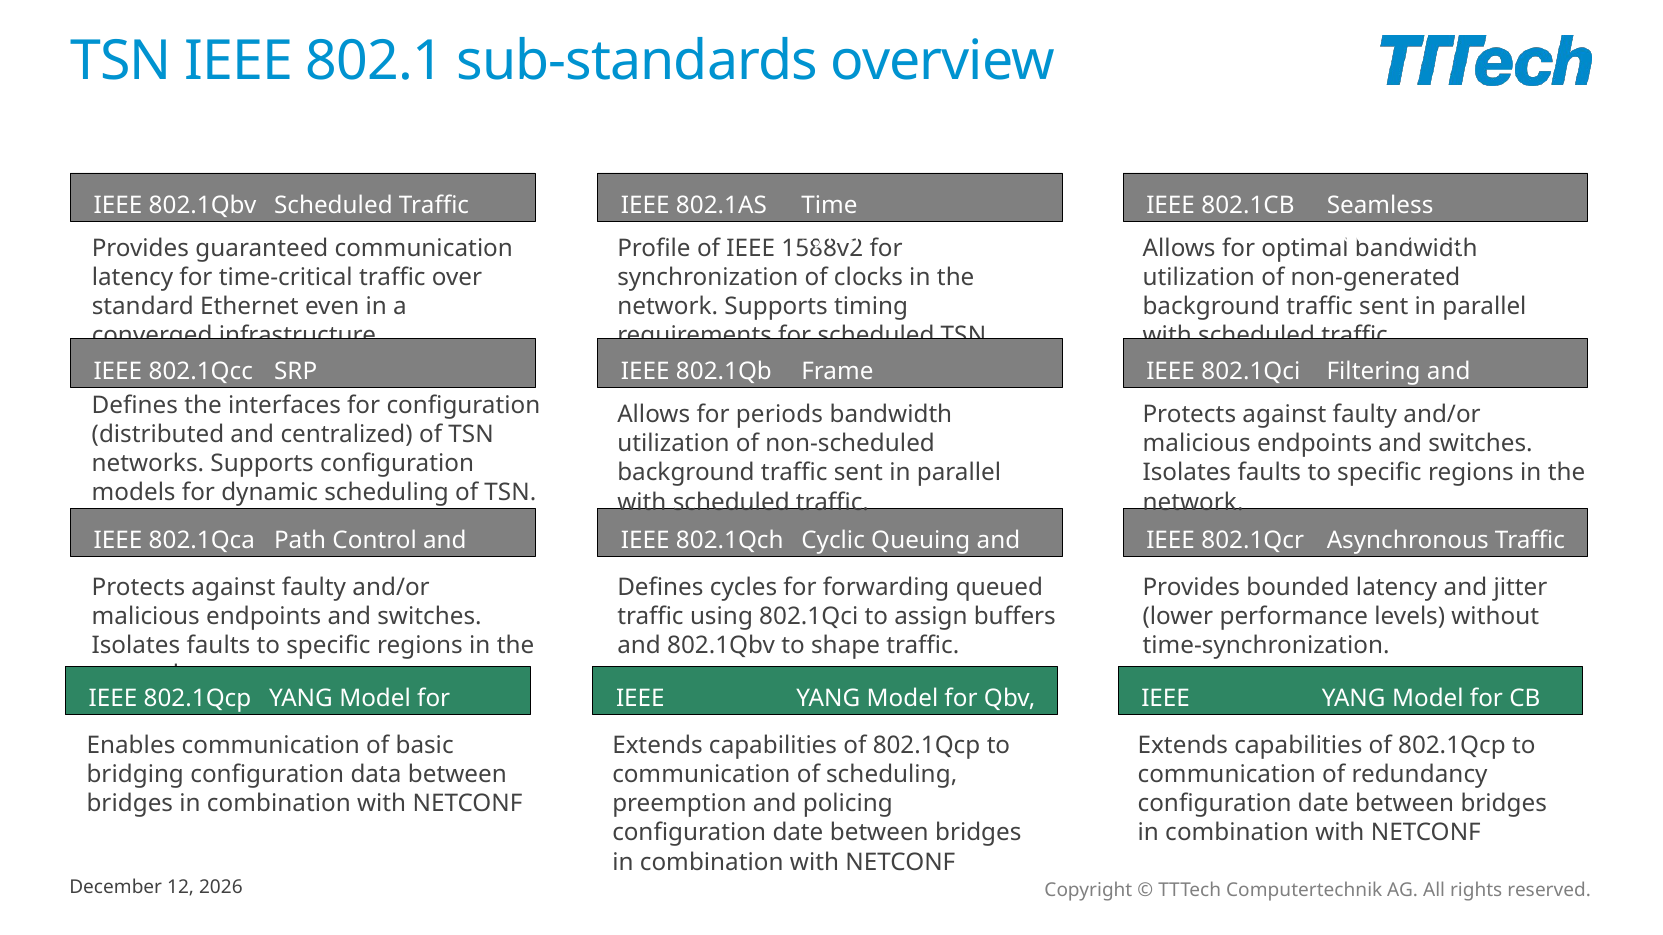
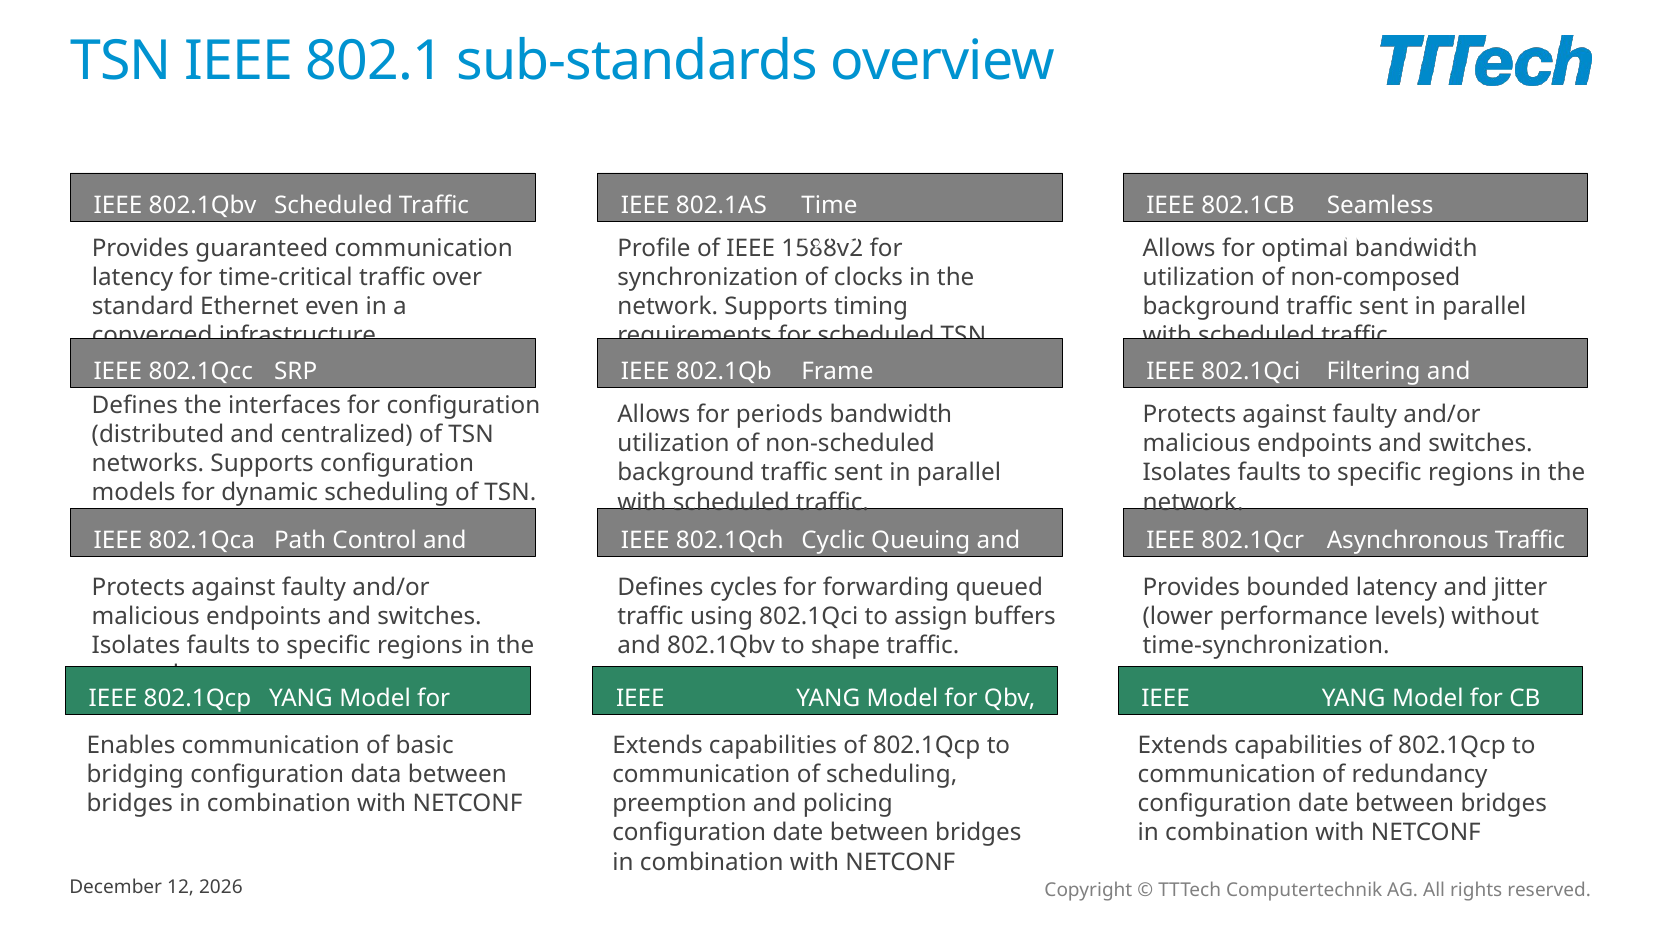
non-generated: non-generated -> non-composed
